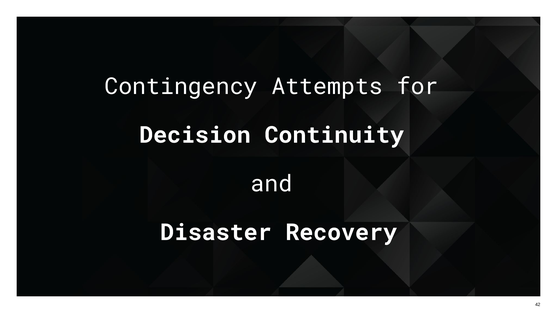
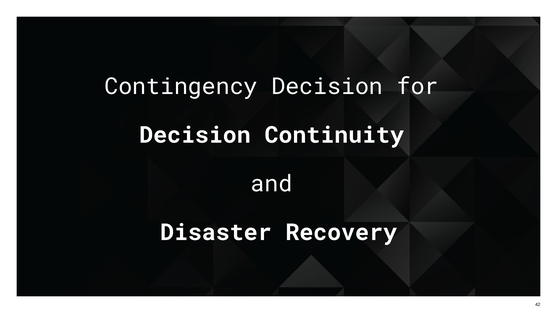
Contingency Attempts: Attempts -> Decision
